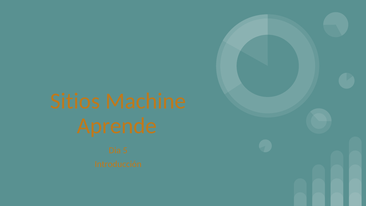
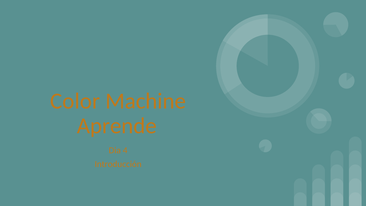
Sitios: Sitios -> Color
5: 5 -> 4
